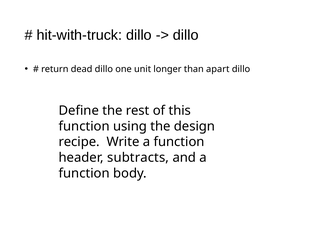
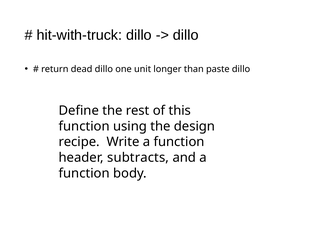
apart: apart -> paste
